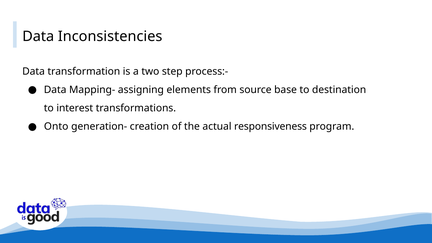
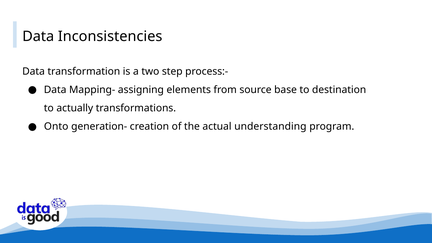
interest: interest -> actually
responsiveness: responsiveness -> understanding
